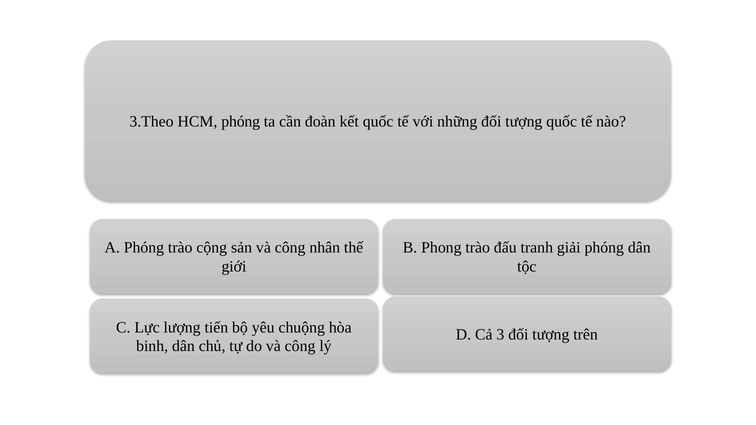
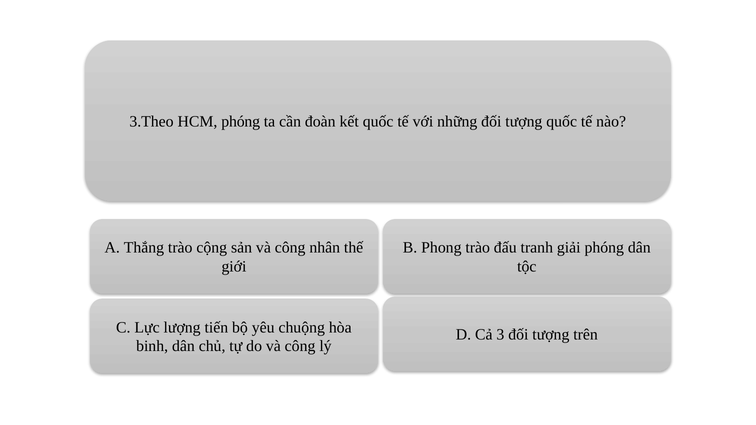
A Phóng: Phóng -> Thắng
